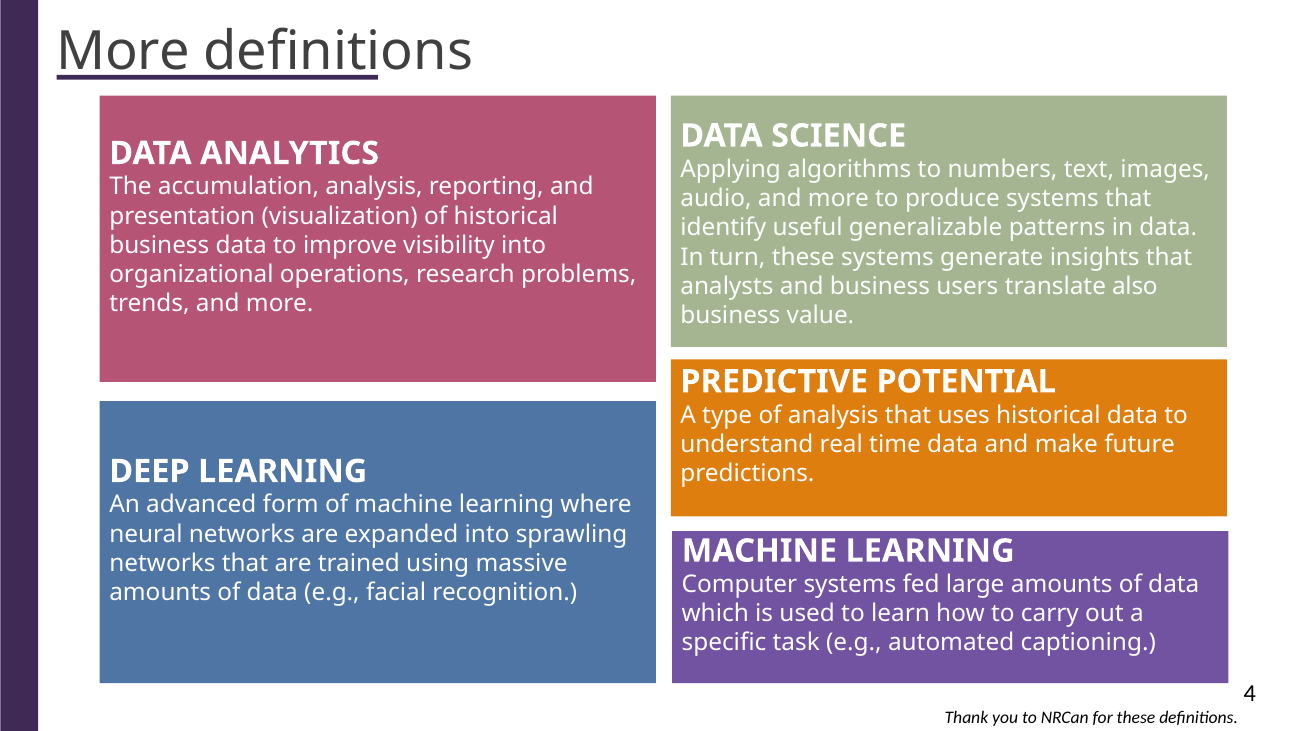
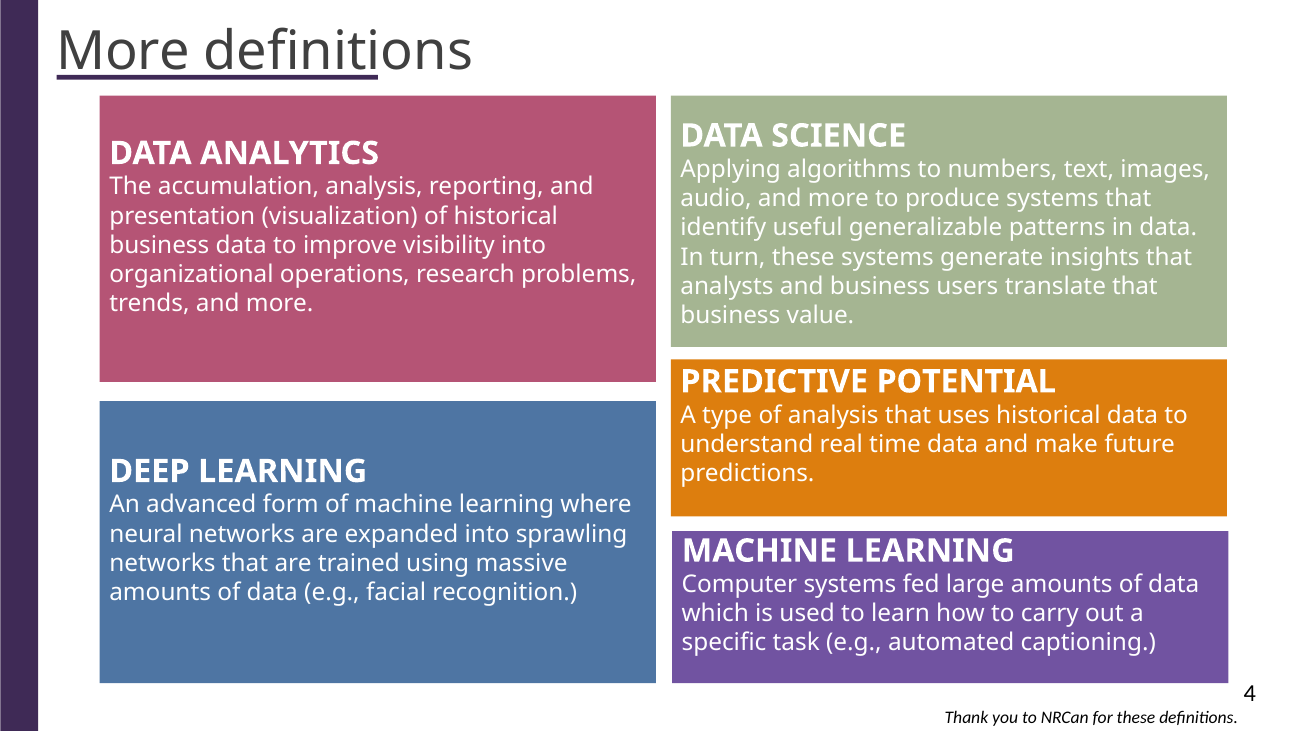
translate also: also -> that
